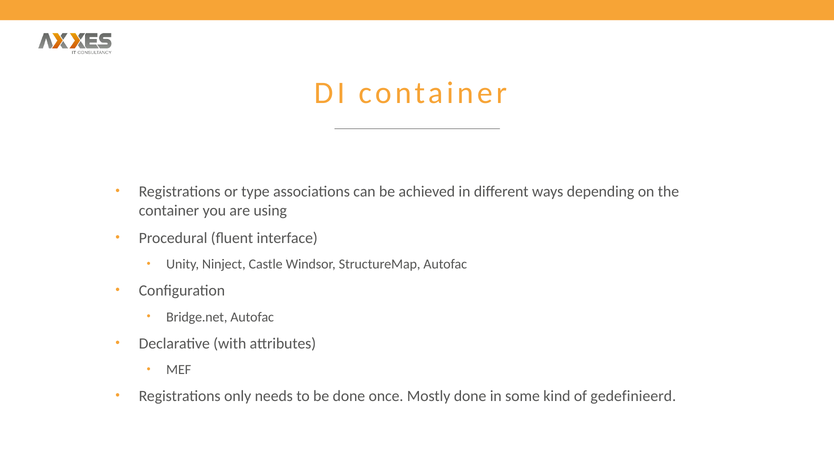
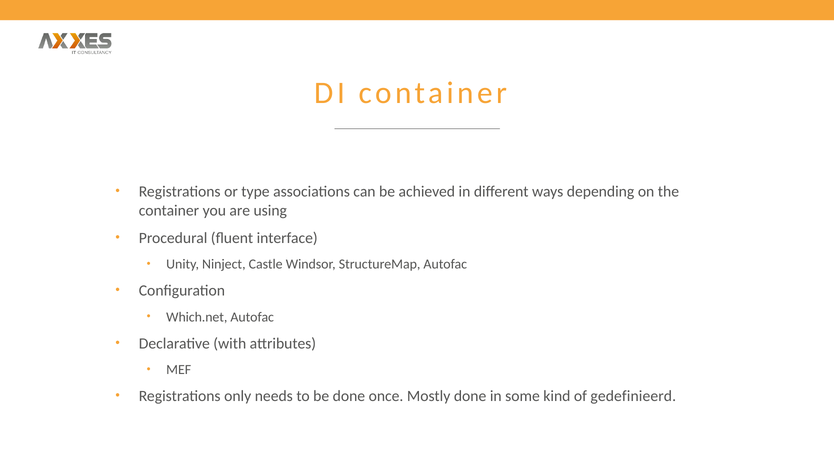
Bridge.net: Bridge.net -> Which.net
